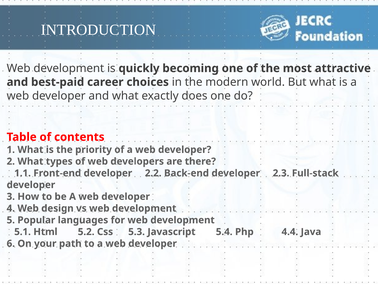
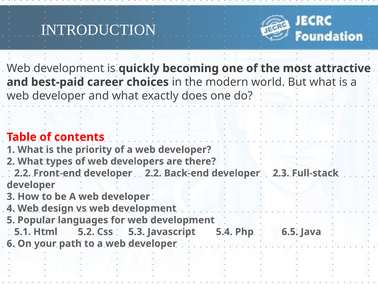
1.1 at (23, 173): 1.1 -> 2.2
4.4: 4.4 -> 6.5
